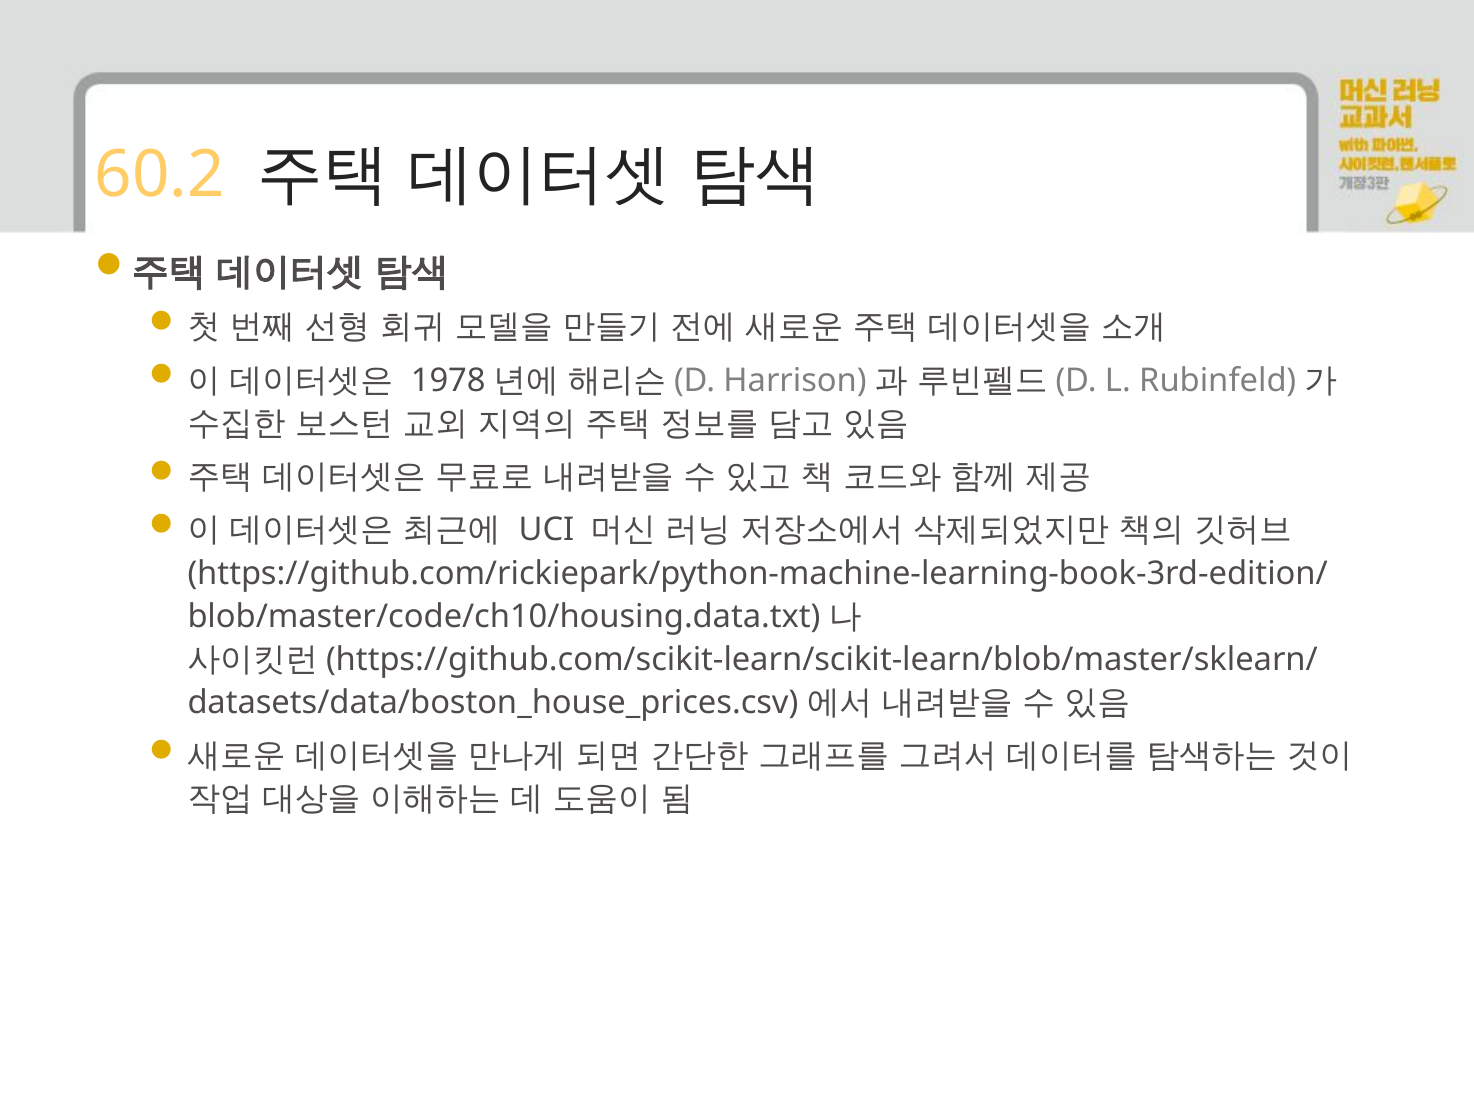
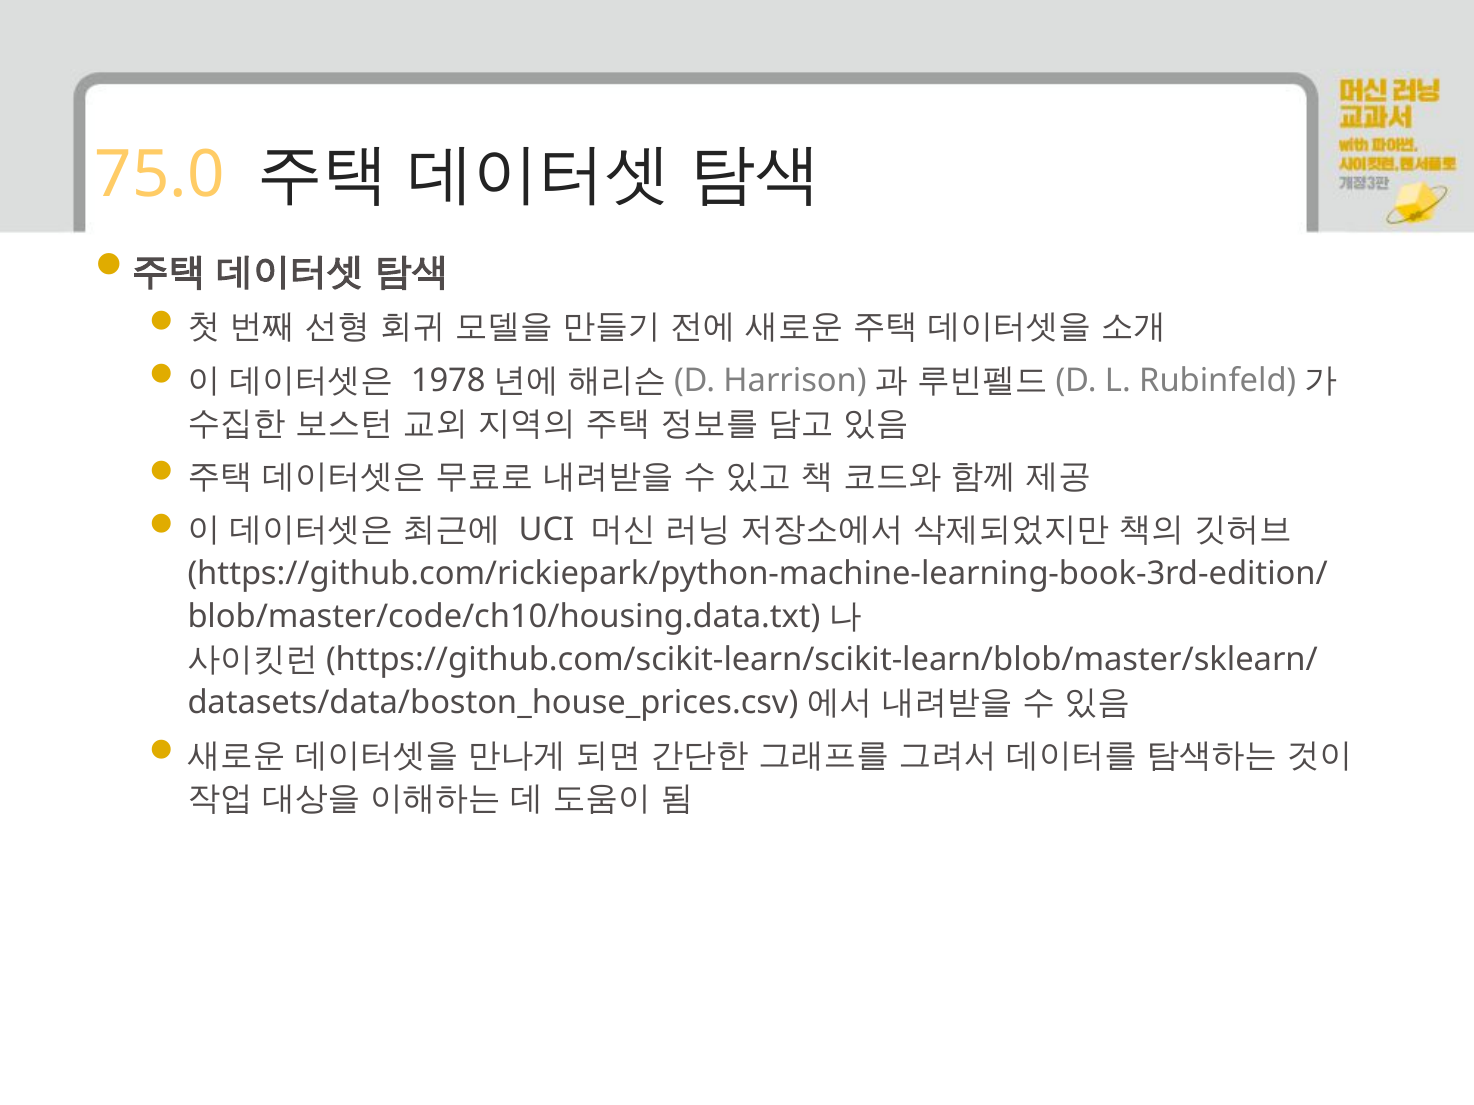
60.2: 60.2 -> 75.0
